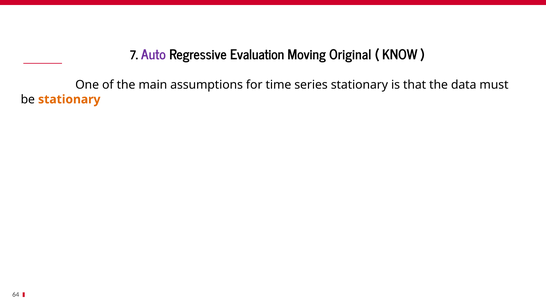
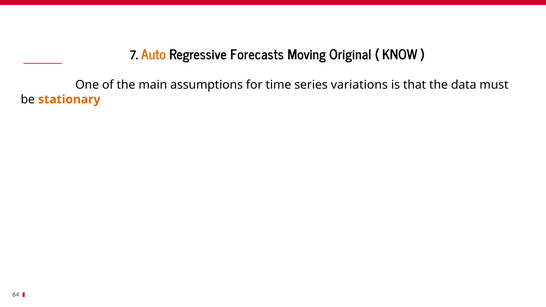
Auto colour: purple -> orange
Evaluation: Evaluation -> Forecasts
series stationary: stationary -> variations
